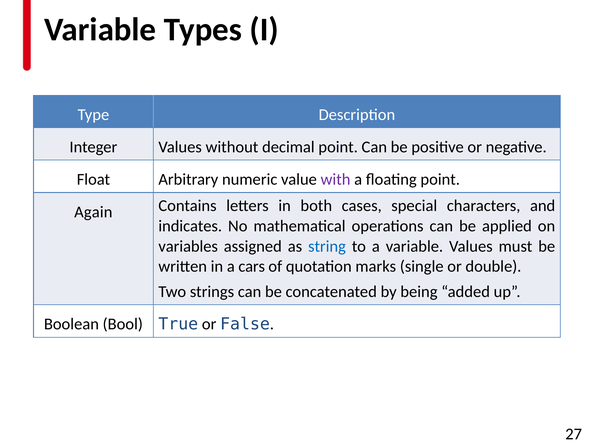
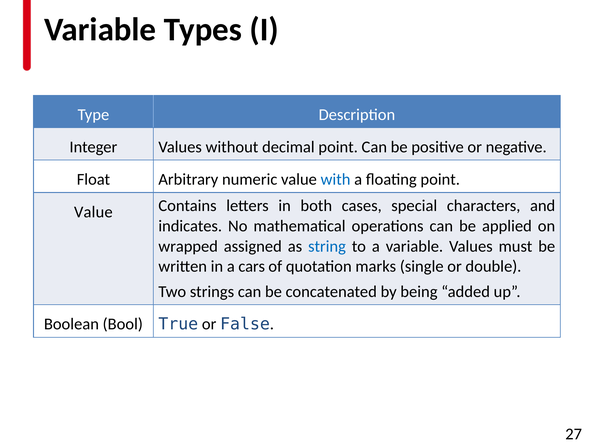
with colour: purple -> blue
Again at (93, 212): Again -> Value
variables: variables -> wrapped
